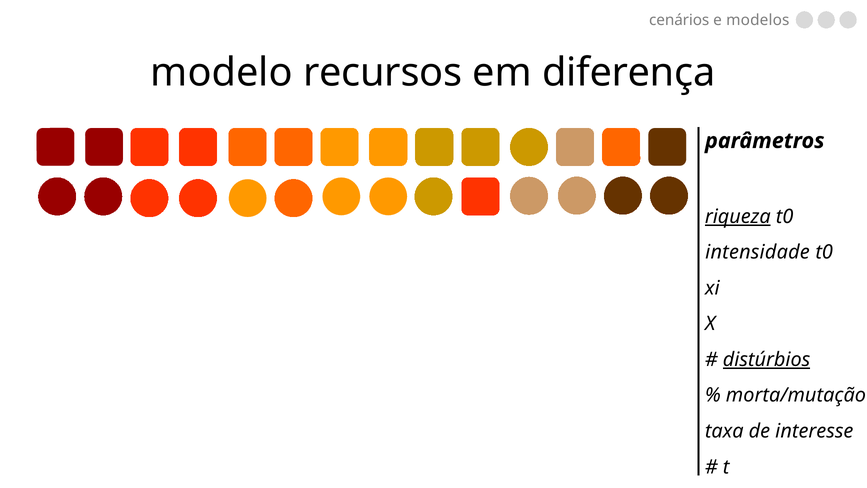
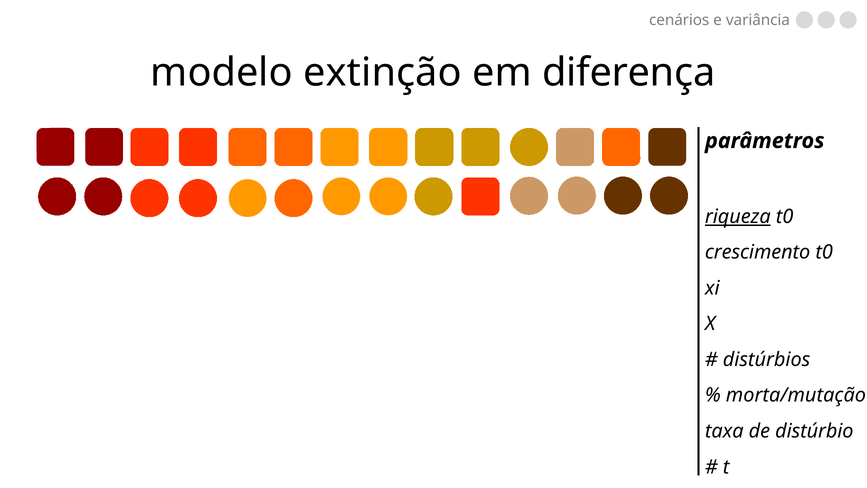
modelos: modelos -> variância
recursos: recursos -> extinção
intensidade: intensidade -> crescimento
distúrbios underline: present -> none
interesse: interesse -> distúrbio
